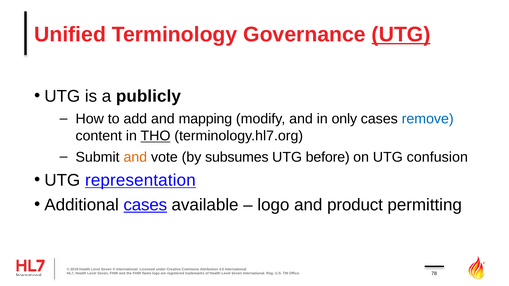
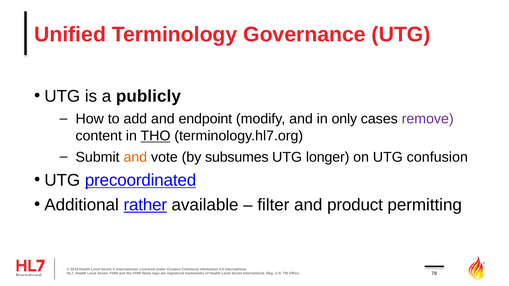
UTG at (401, 35) underline: present -> none
mapping: mapping -> endpoint
remove colour: blue -> purple
before: before -> longer
representation: representation -> precoordinated
Additional cases: cases -> rather
logo at (273, 205): logo -> filter
